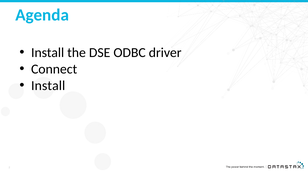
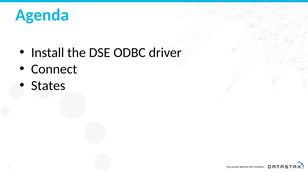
Install at (48, 86): Install -> States
